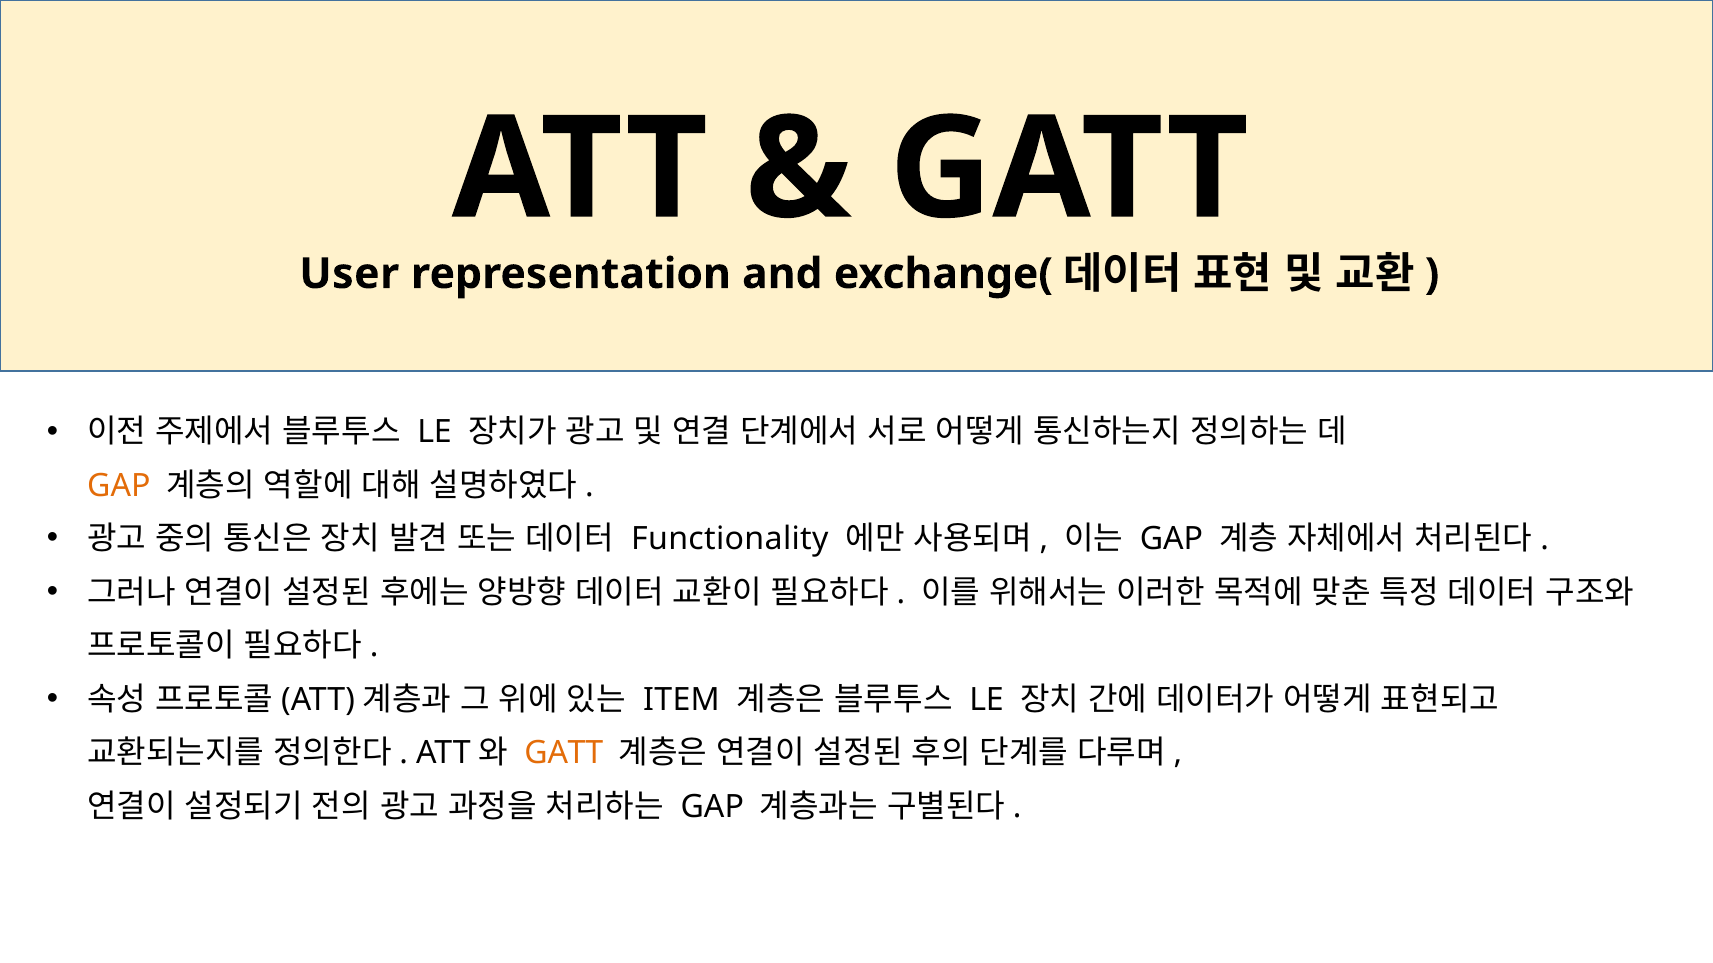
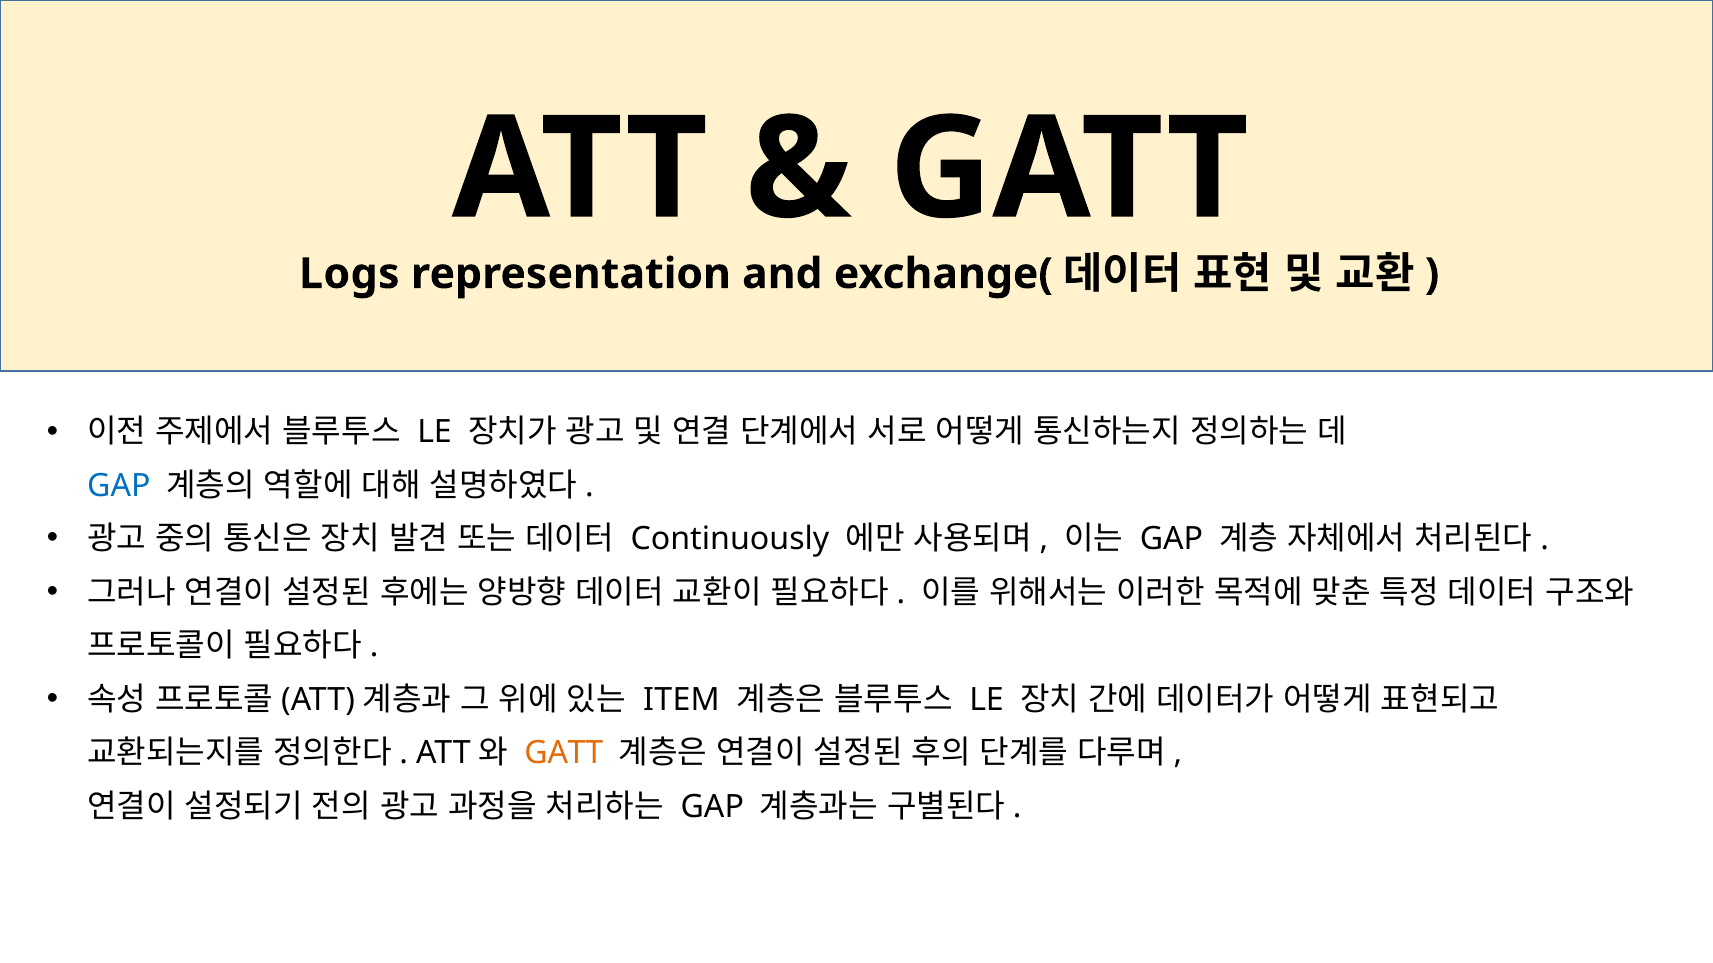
User: User -> Logs
GAP at (119, 486) colour: orange -> blue
Functionality: Functionality -> Continuously
